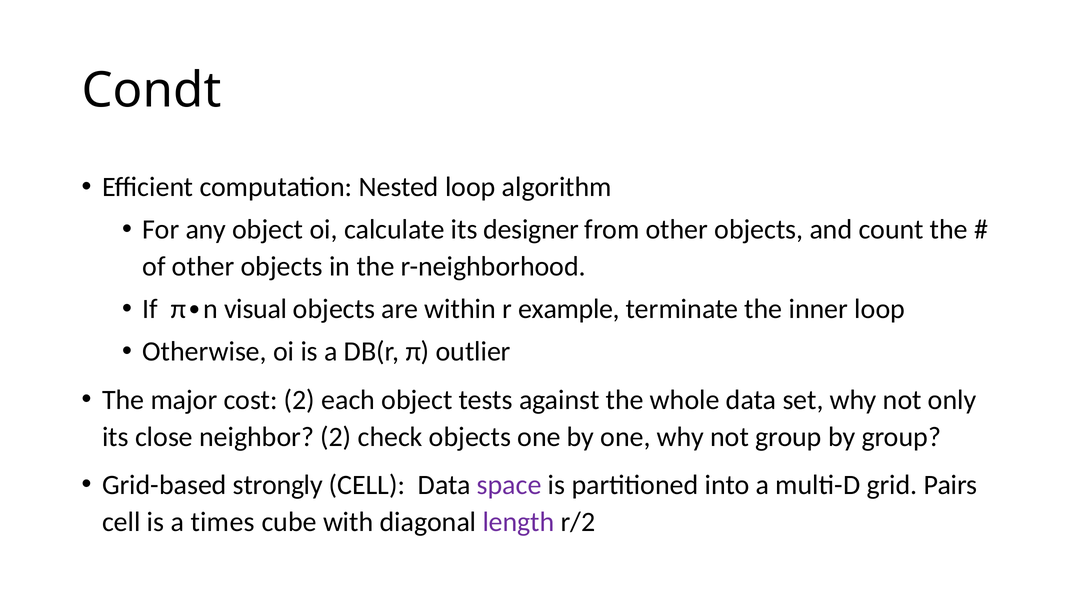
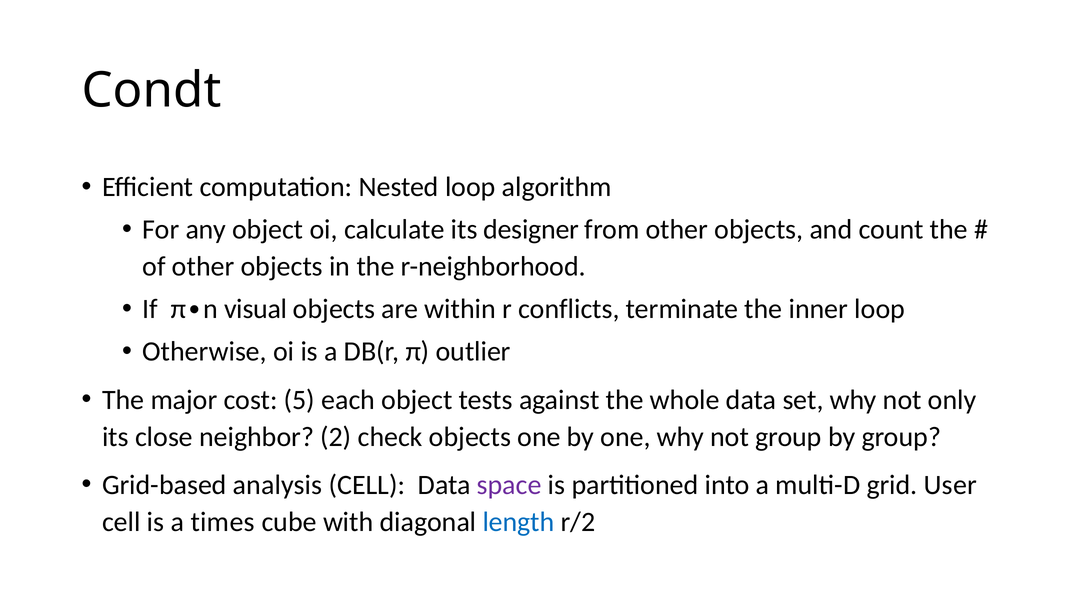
example: example -> conflicts
cost 2: 2 -> 5
strongly: strongly -> analysis
Pairs: Pairs -> User
length colour: purple -> blue
